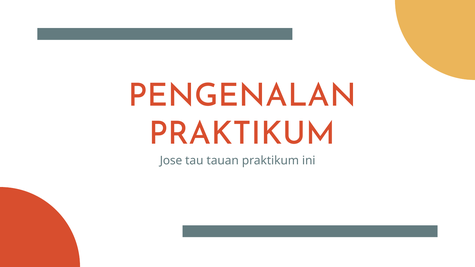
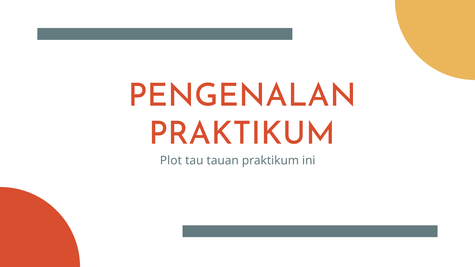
Jose: Jose -> Plot
